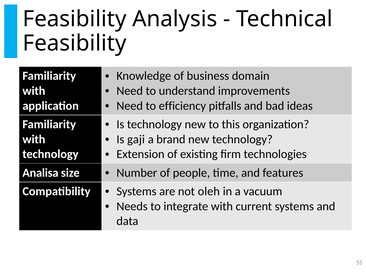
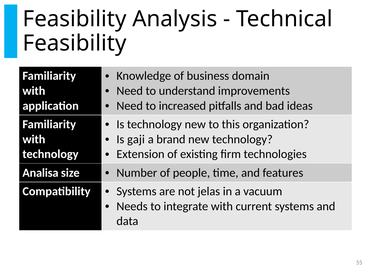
efficiency: efficiency -> increased
oleh: oleh -> jelas
